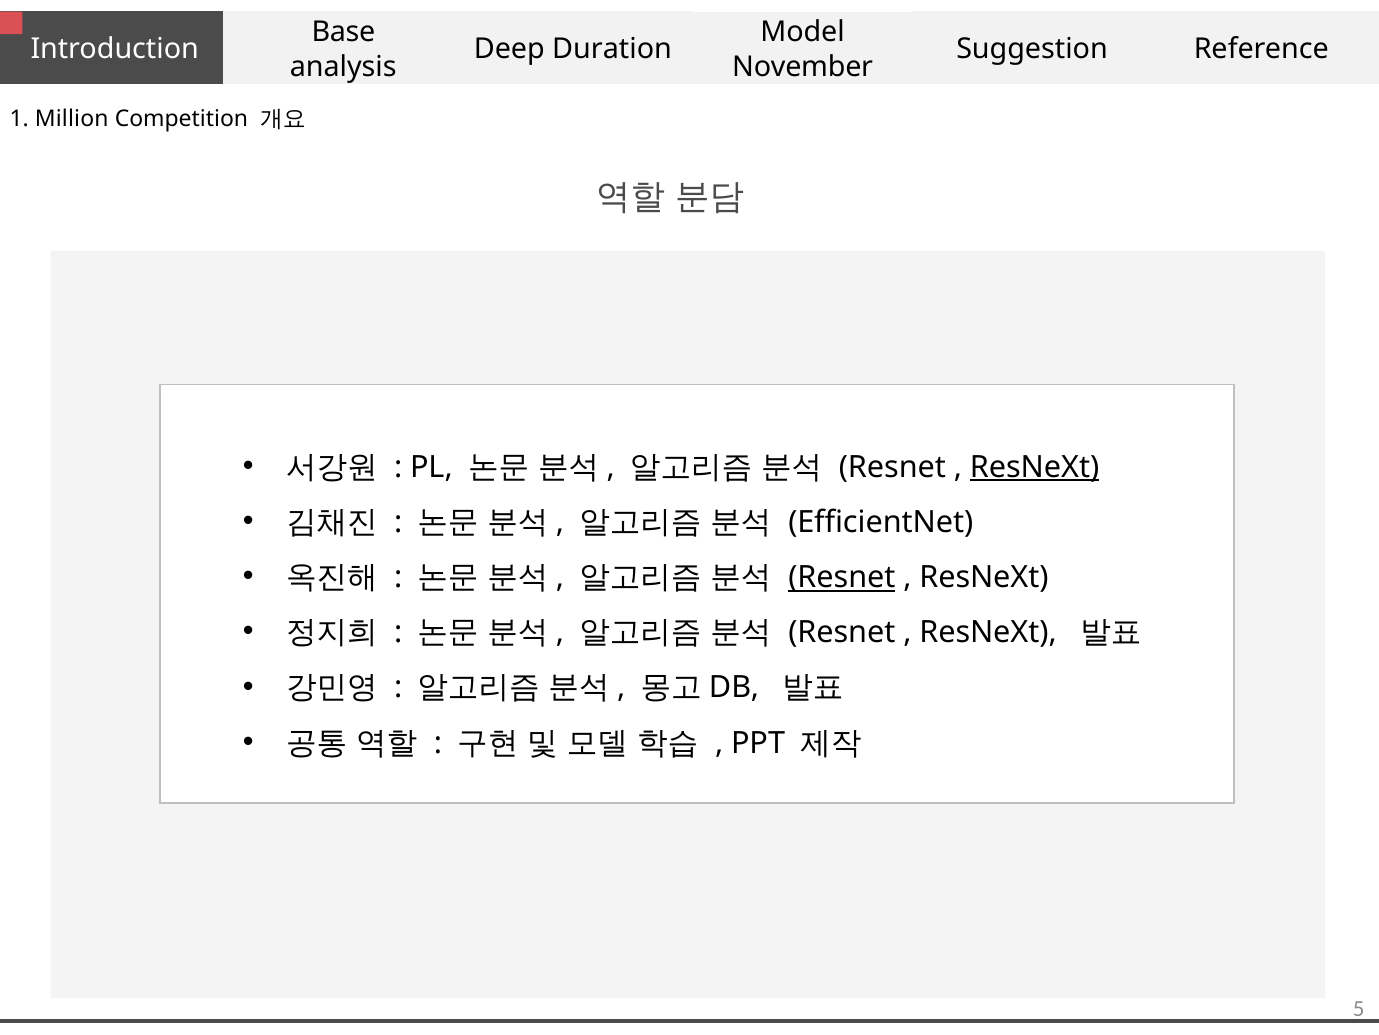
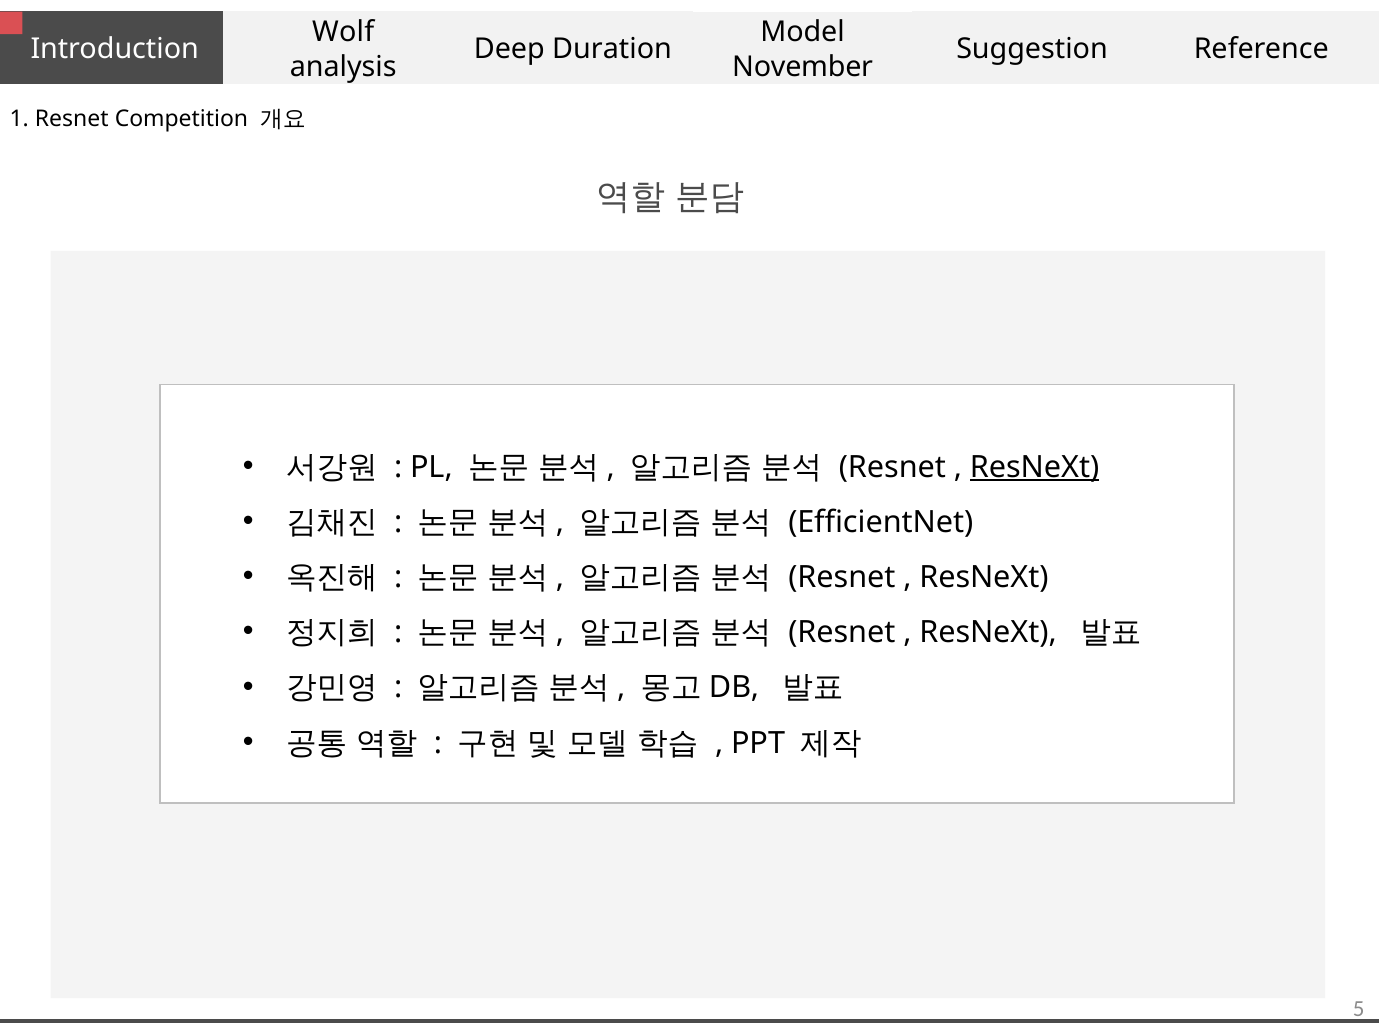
Base: Base -> Wolf
1 Million: Million -> Resnet
Resnet at (842, 577) underline: present -> none
